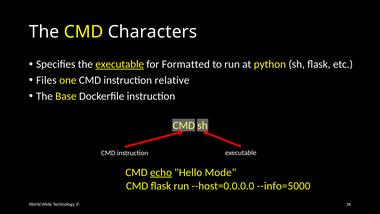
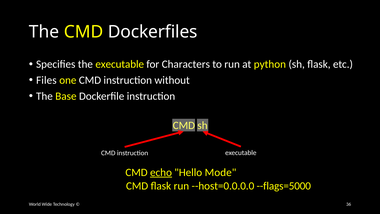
Characters: Characters -> Dockerfiles
executable at (120, 64) underline: present -> none
Formatted: Formatted -> Characters
relative: relative -> without
--info=5000: --info=5000 -> --flags=5000
